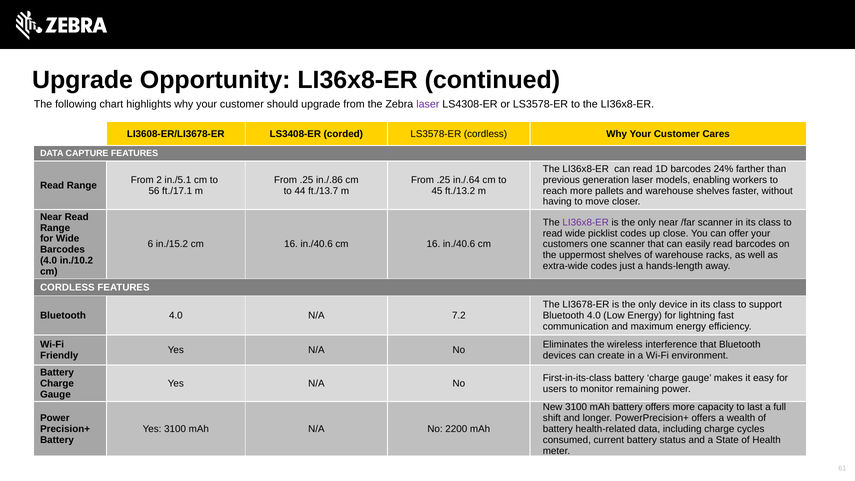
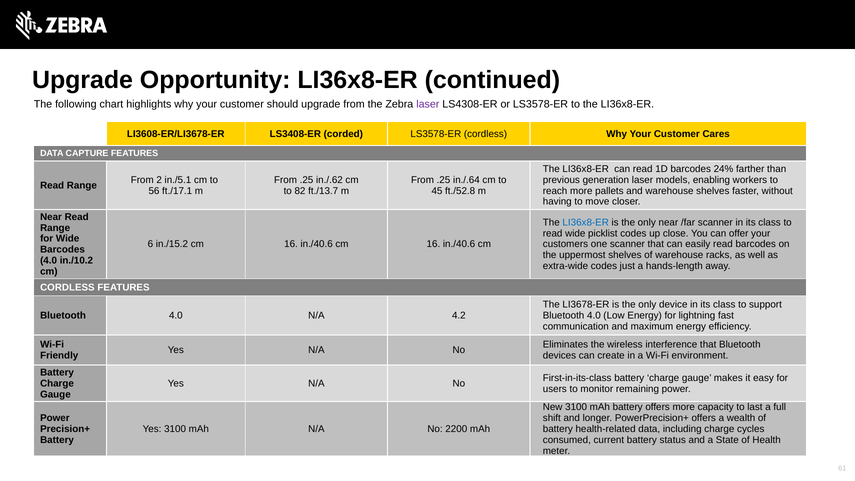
in./.86: in./.86 -> in./.62
44: 44 -> 82
ft./13.2: ft./13.2 -> ft./52.8
LI36x8-ER at (586, 222) colour: purple -> blue
7.2: 7.2 -> 4.2
